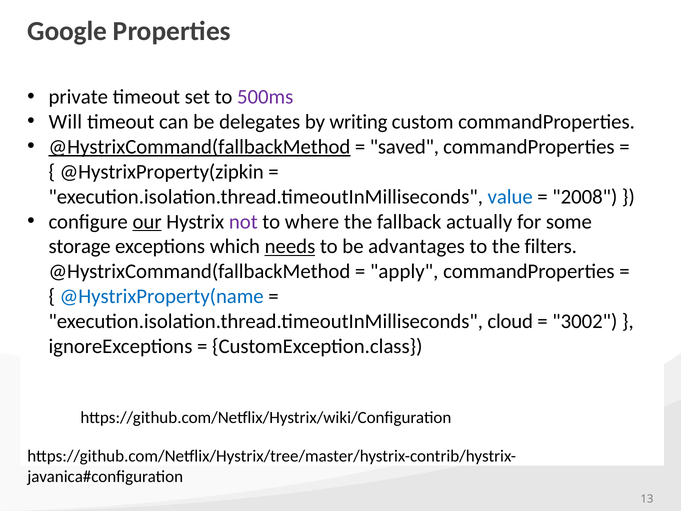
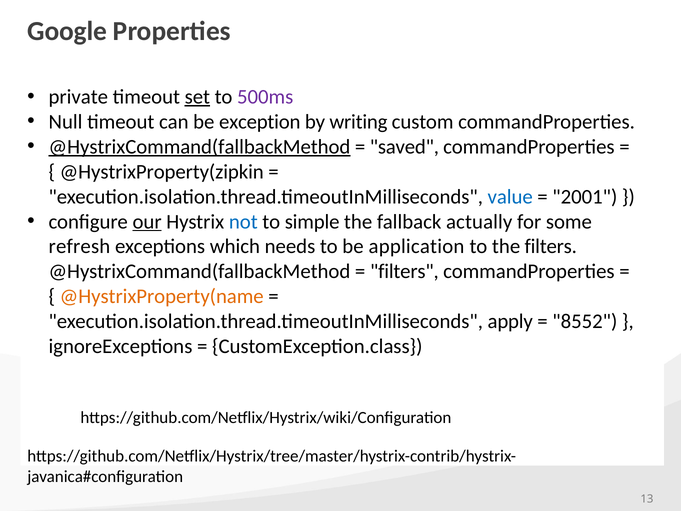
set underline: none -> present
Will: Will -> Null
delegates: delegates -> exception
2008: 2008 -> 2001
not colour: purple -> blue
where: where -> simple
storage: storage -> refresh
needs underline: present -> none
advantages: advantages -> application
apply at (404, 271): apply -> filters
@HystrixProperty(name colour: blue -> orange
cloud: cloud -> apply
3002: 3002 -> 8552
